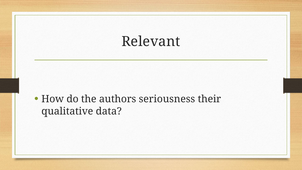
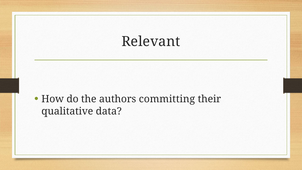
seriousness: seriousness -> committing
